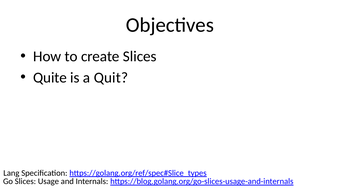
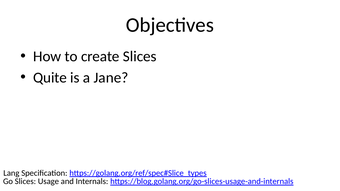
Quit: Quit -> Jane
